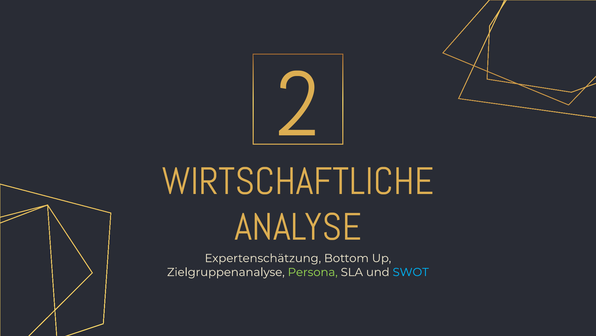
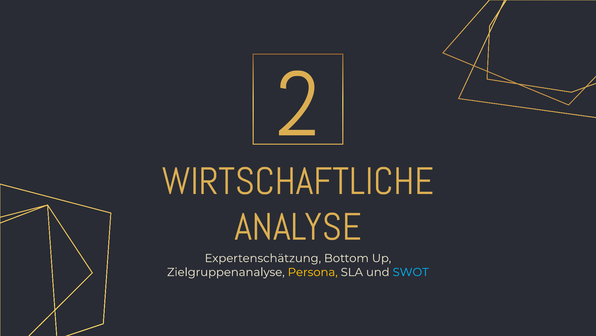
Persona colour: light green -> yellow
